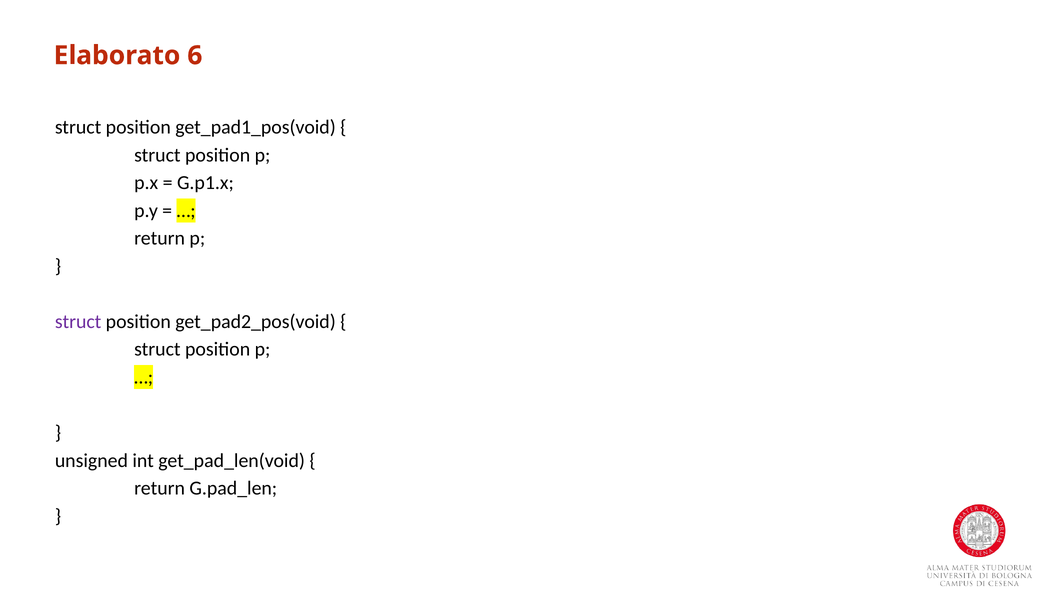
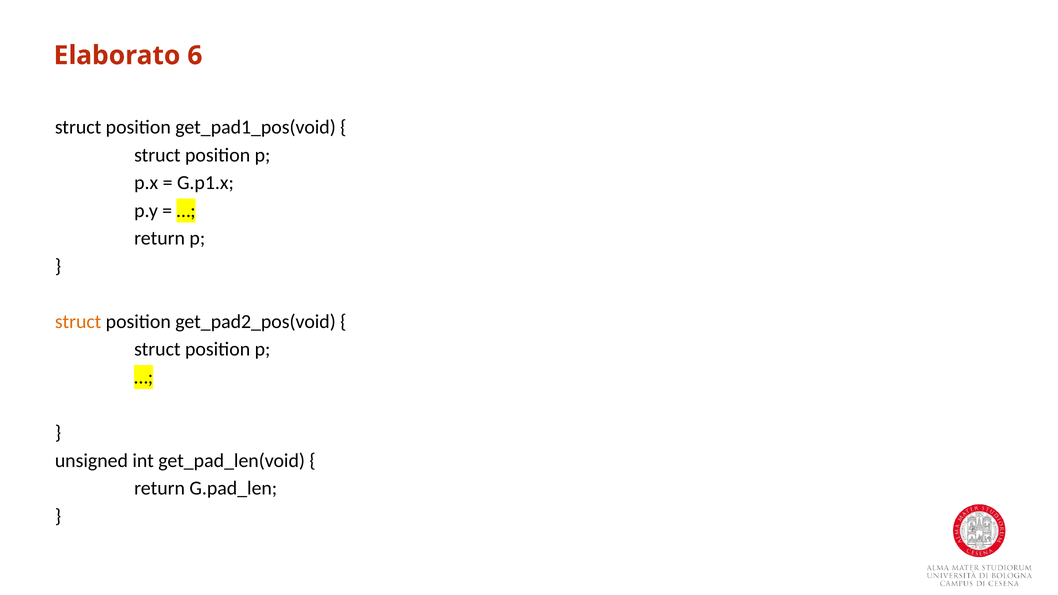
struct at (78, 322) colour: purple -> orange
